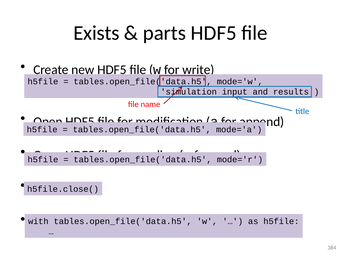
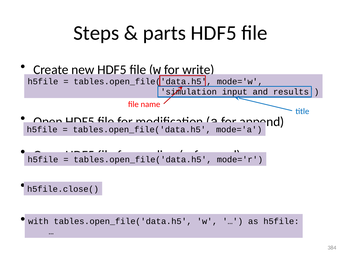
Exists: Exists -> Steps
